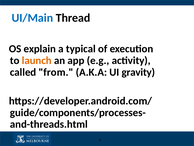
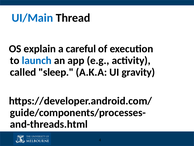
typical: typical -> careful
launch colour: orange -> blue
from: from -> sleep
